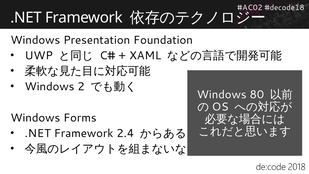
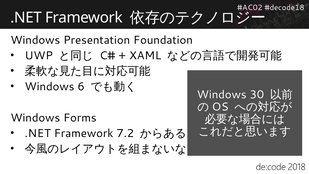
2: 2 -> 6
80: 80 -> 30
2.4: 2.4 -> 7.2
